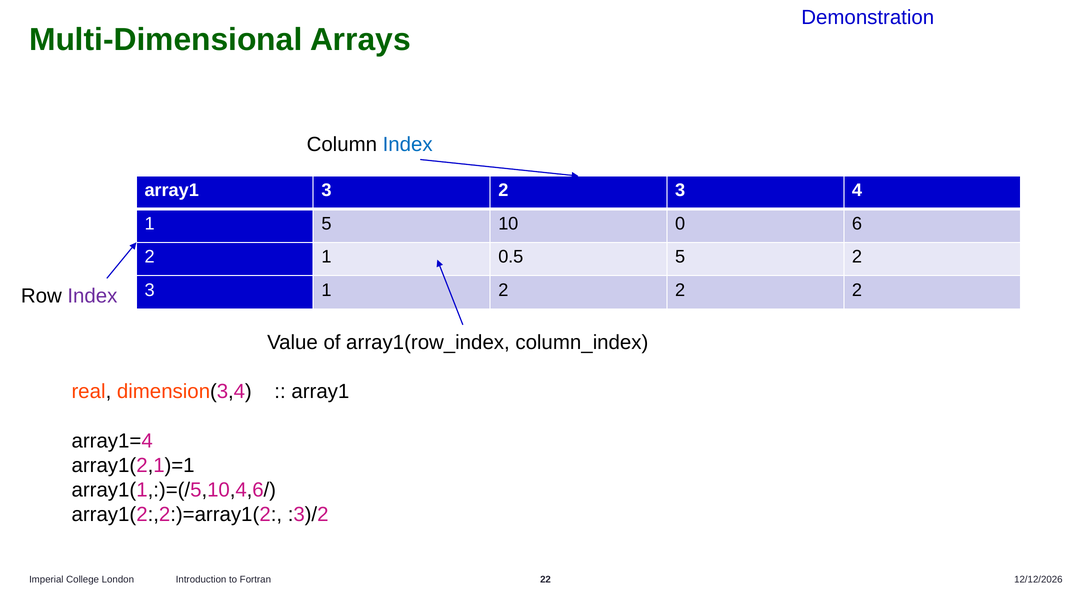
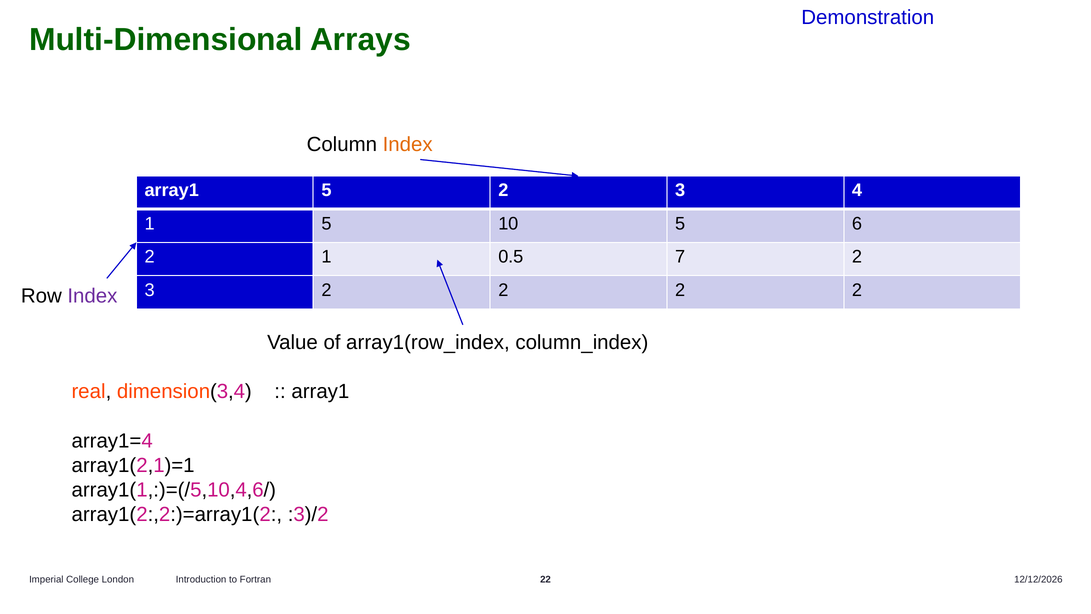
Index at (408, 145) colour: blue -> orange
array1 3: 3 -> 5
10 0: 0 -> 5
0.5 5: 5 -> 7
3 1: 1 -> 2
